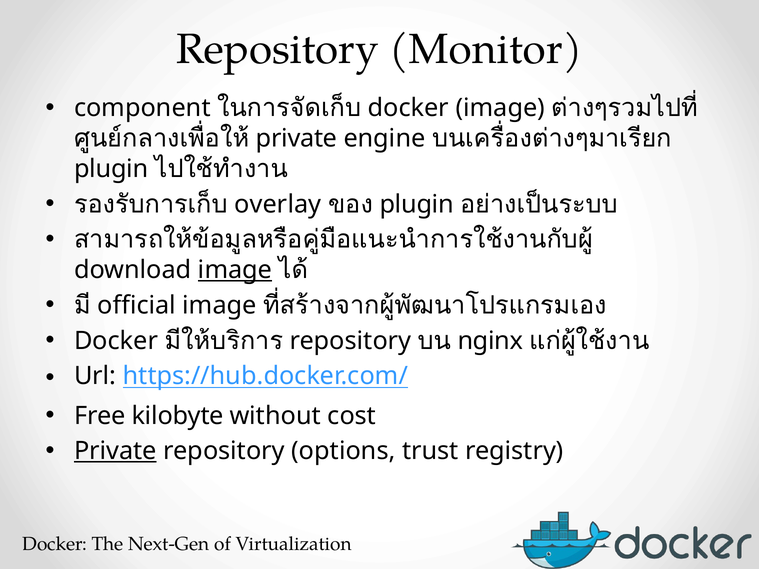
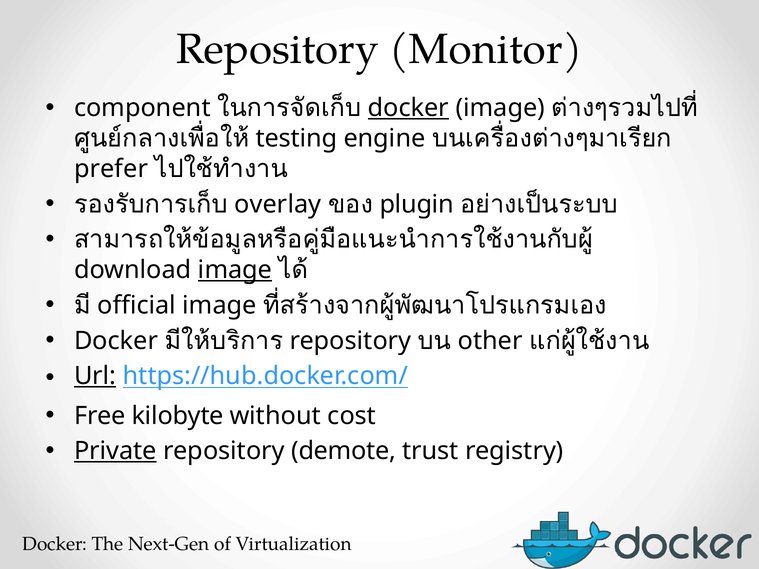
docker at (408, 108) underline: none -> present
private at (296, 138): private -> testing
plugin at (111, 169): plugin -> prefer
nginx: nginx -> other
Url underline: none -> present
options: options -> demote
